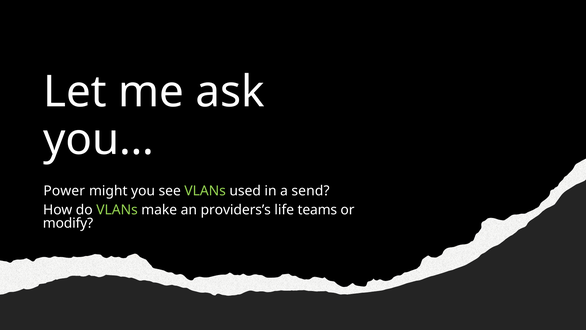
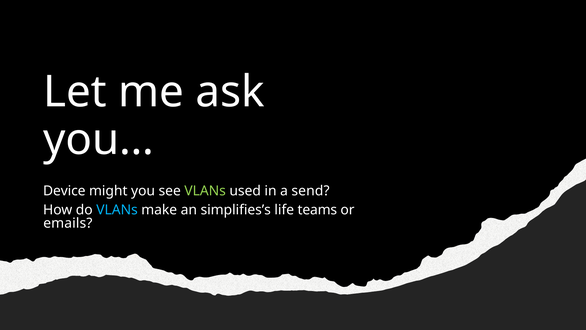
Power: Power -> Device
VLANs at (117, 210) colour: light green -> light blue
providers’s: providers’s -> simplifies’s
modify: modify -> emails
